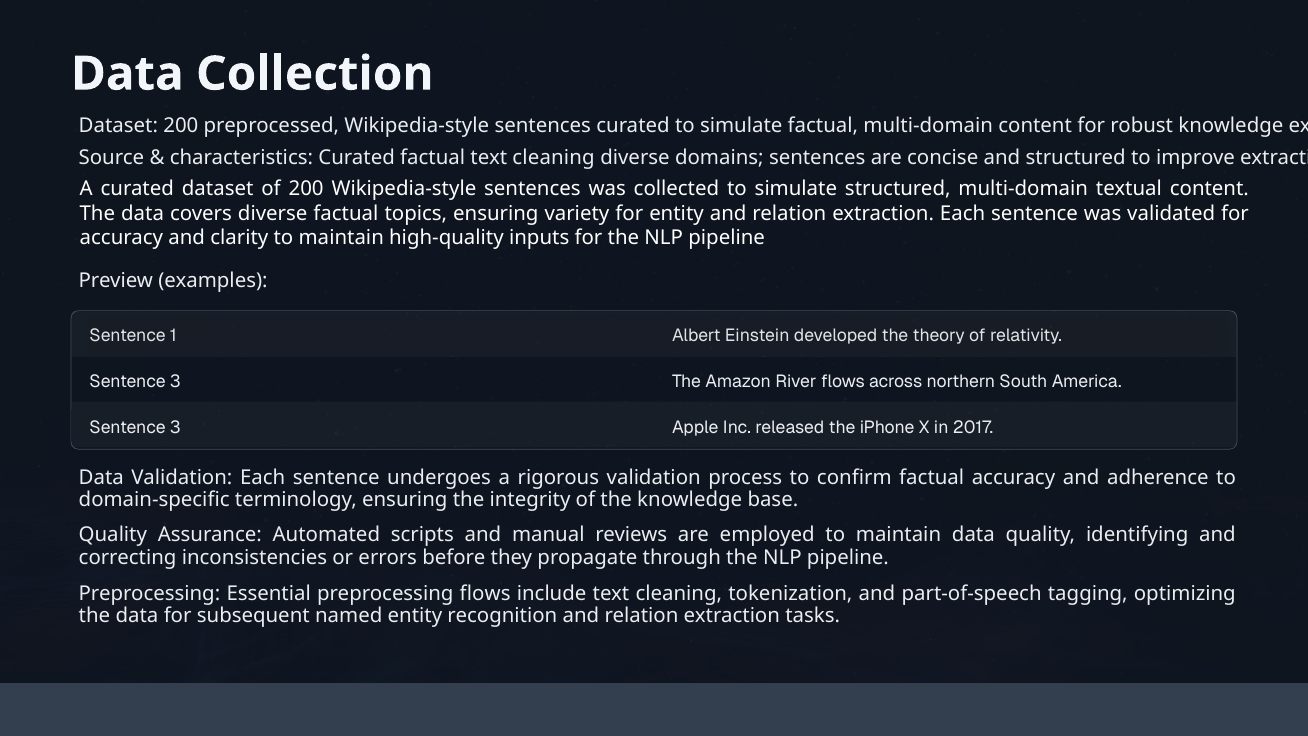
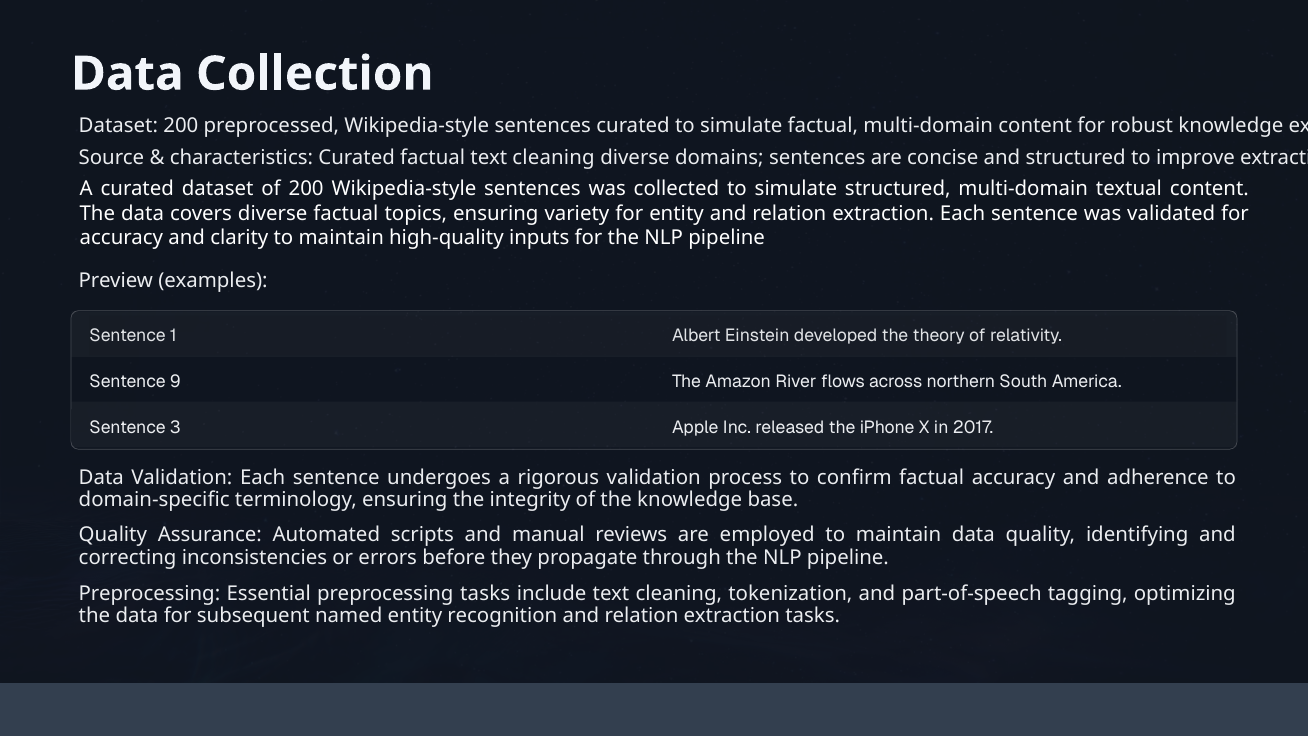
3 at (175, 382): 3 -> 9
preprocessing flows: flows -> tasks
